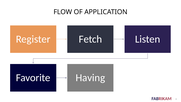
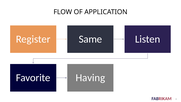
Fetch: Fetch -> Same
